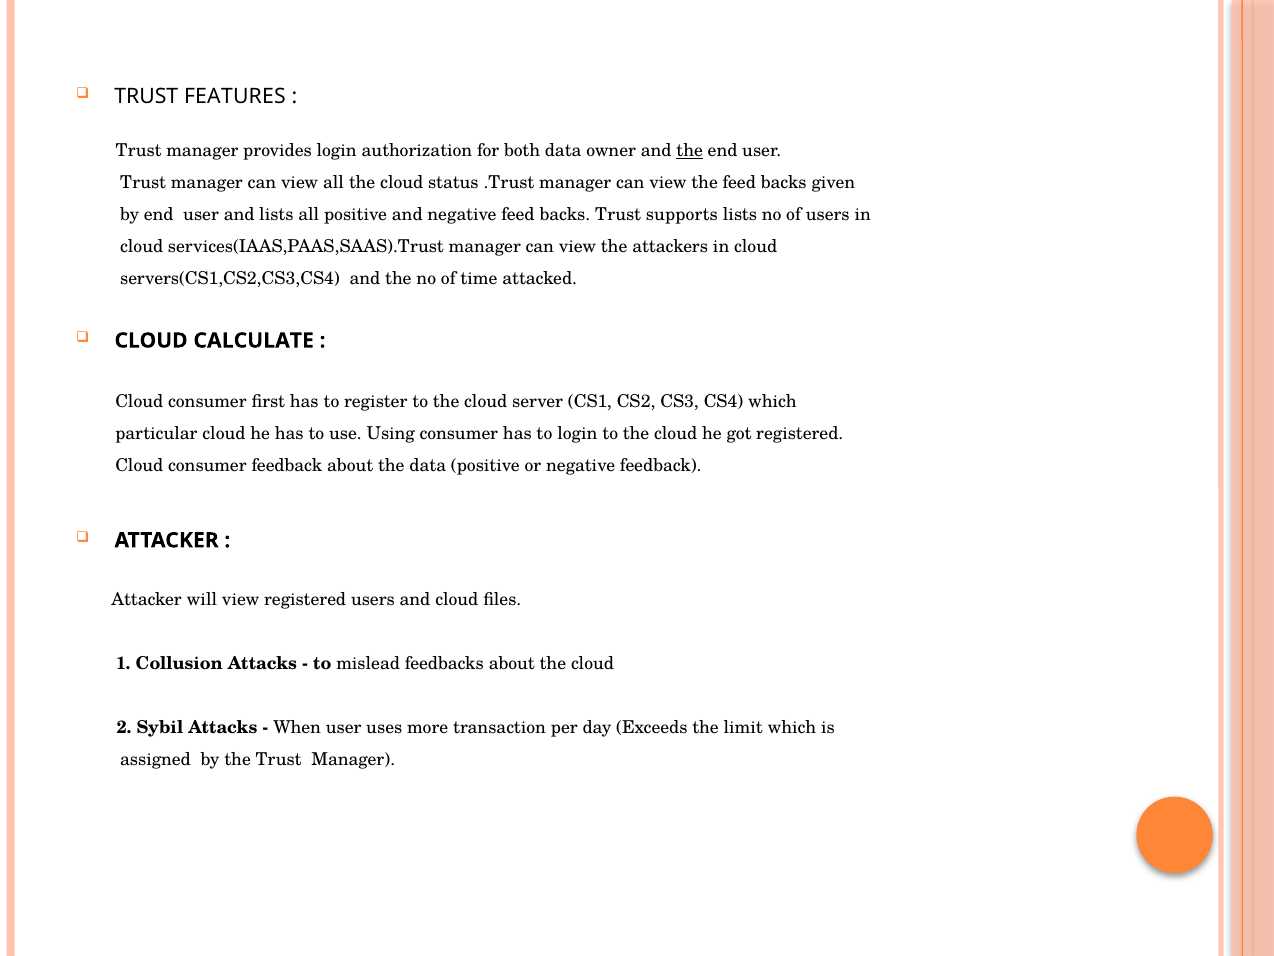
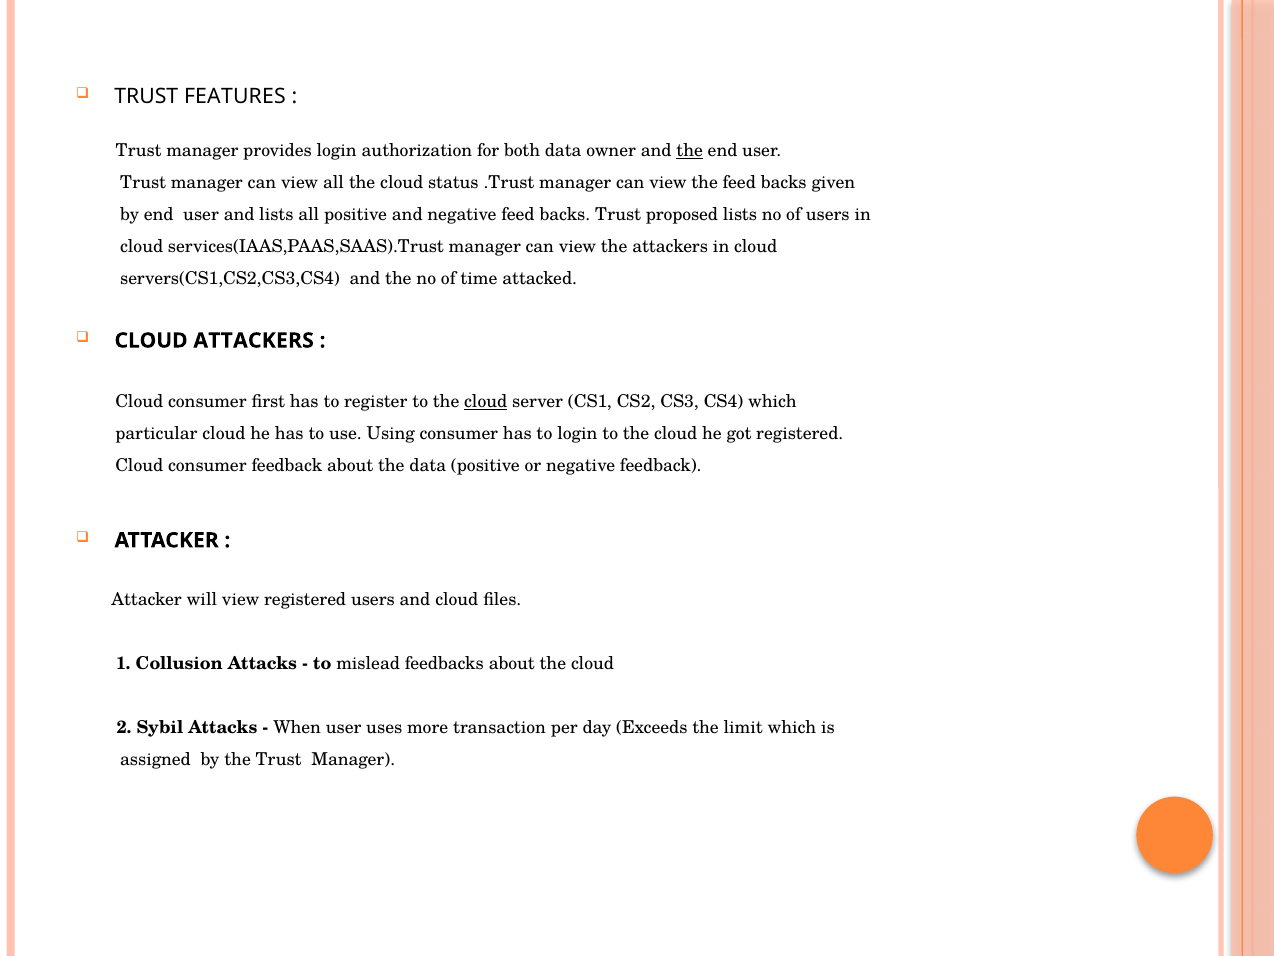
supports: supports -> proposed
CLOUD CALCULATE: CALCULATE -> ATTACKERS
cloud at (486, 402) underline: none -> present
